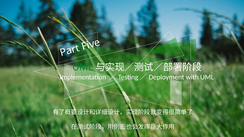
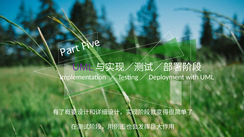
UML at (83, 67) colour: green -> purple
